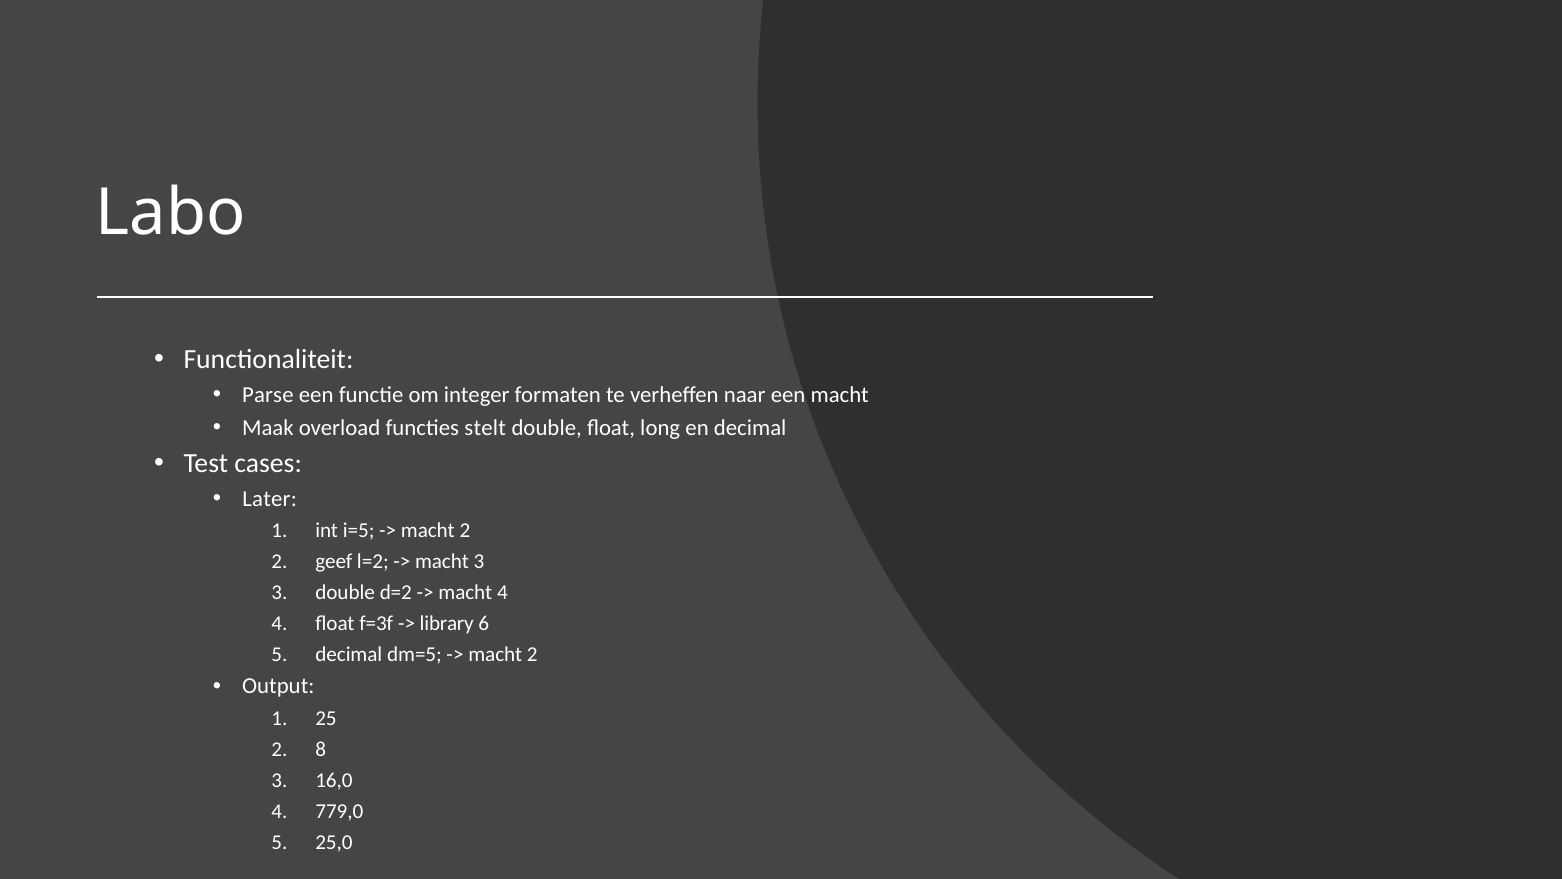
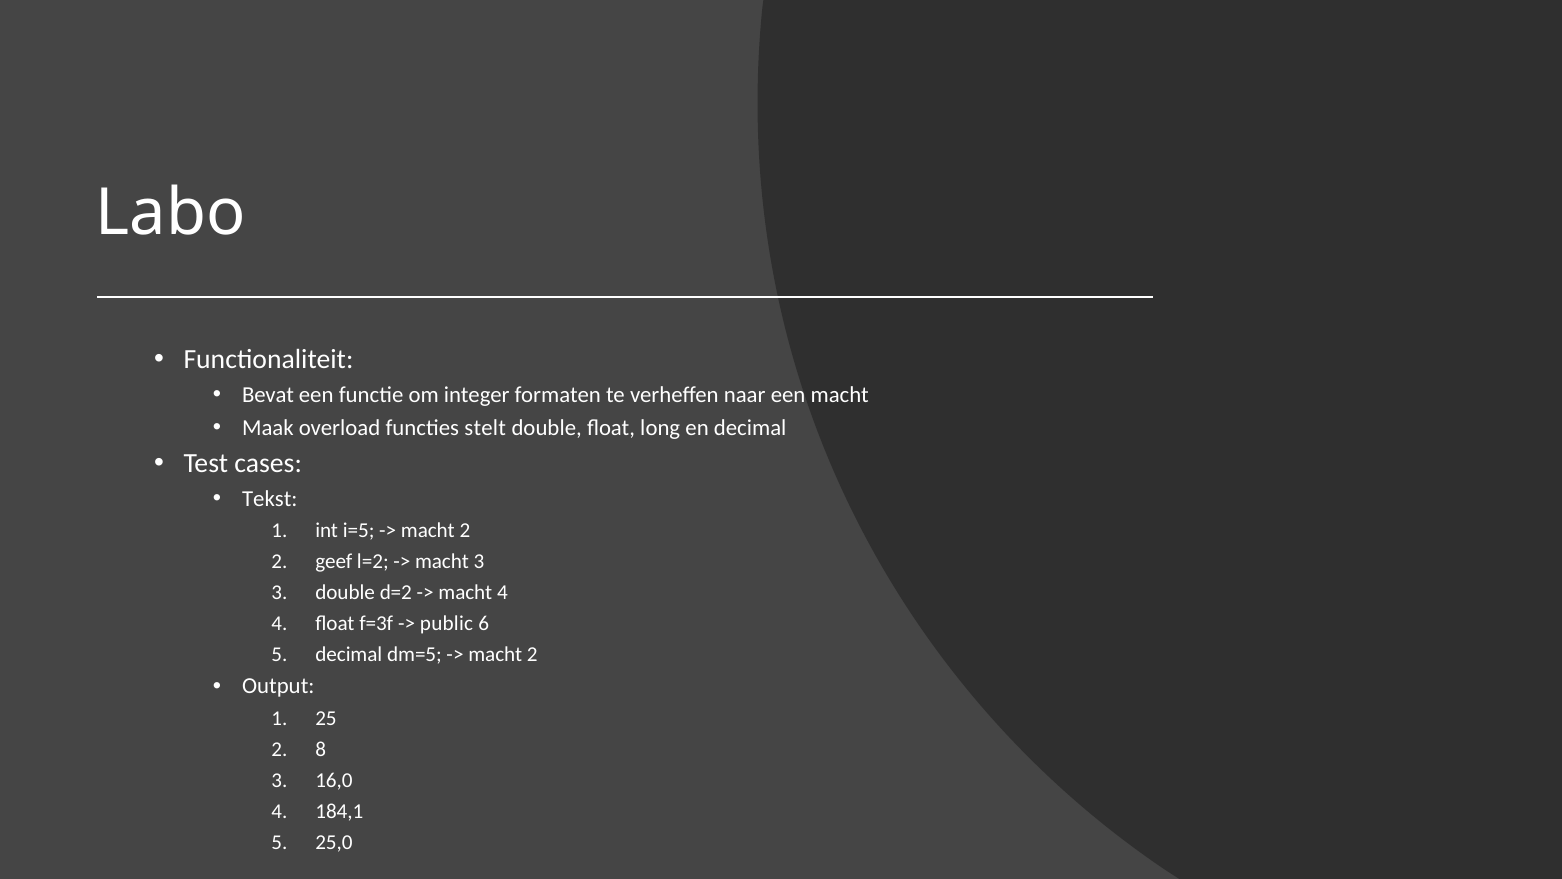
Parse: Parse -> Bevat
Later: Later -> Tekst
library: library -> public
779,0: 779,0 -> 184,1
